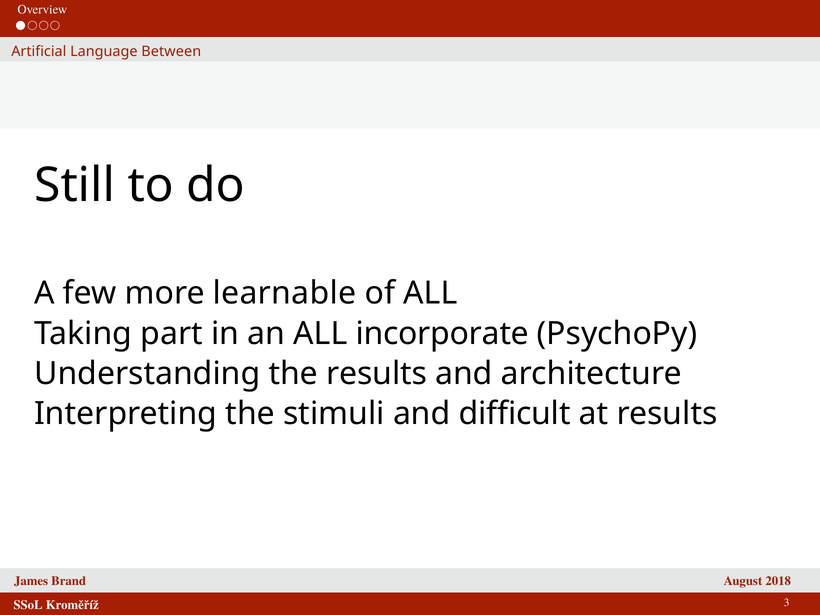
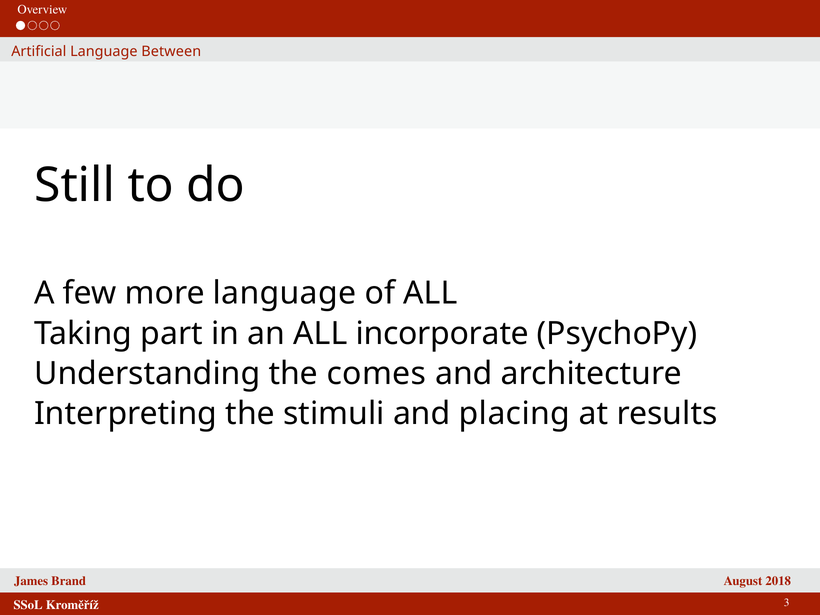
more learnable: learnable -> language
the results: results -> comes
difficult: difficult -> placing
